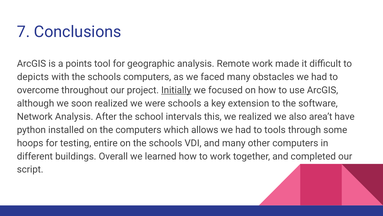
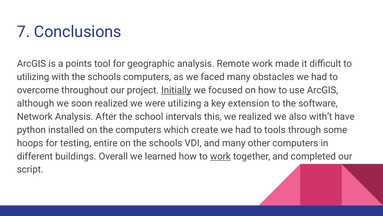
depicts at (33, 77): depicts -> utilizing
were schools: schools -> utilizing
area’t: area’t -> with’t
allows: allows -> create
work at (220, 156) underline: none -> present
